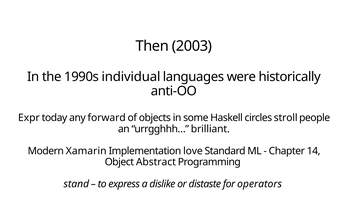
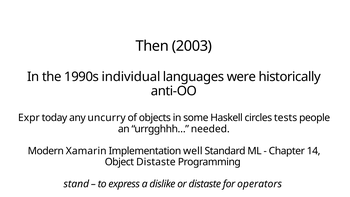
forward: forward -> uncurry
stroll: stroll -> tests
brilliant: brilliant -> needed
love: love -> well
Object Abstract: Abstract -> Distaste
